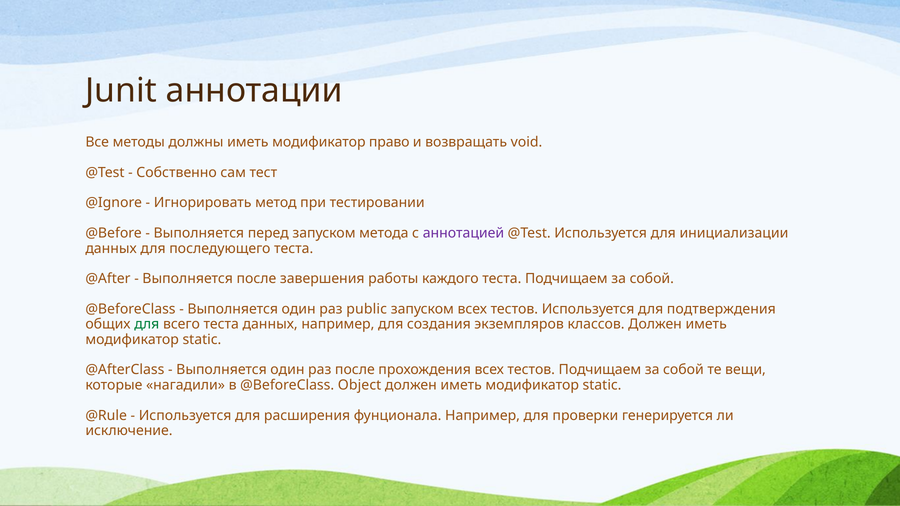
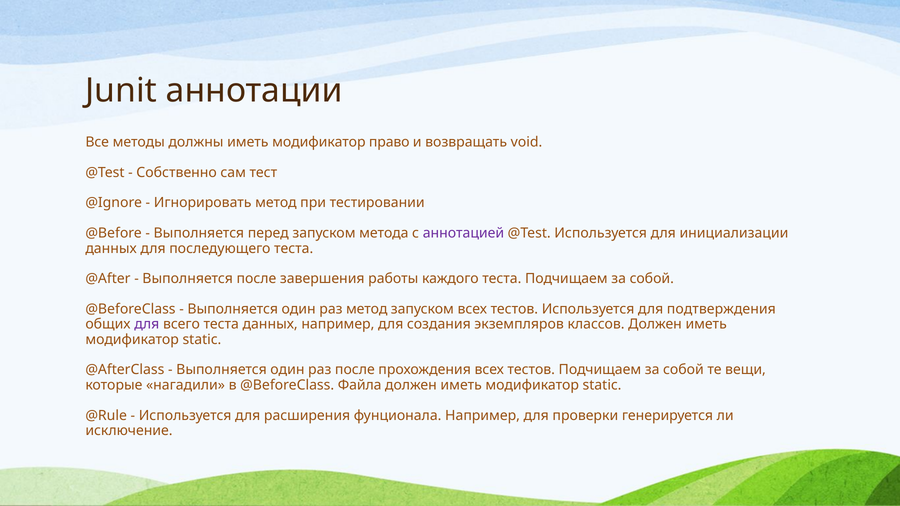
раз public: public -> метод
для at (147, 324) colour: green -> purple
Object: Object -> Файла
